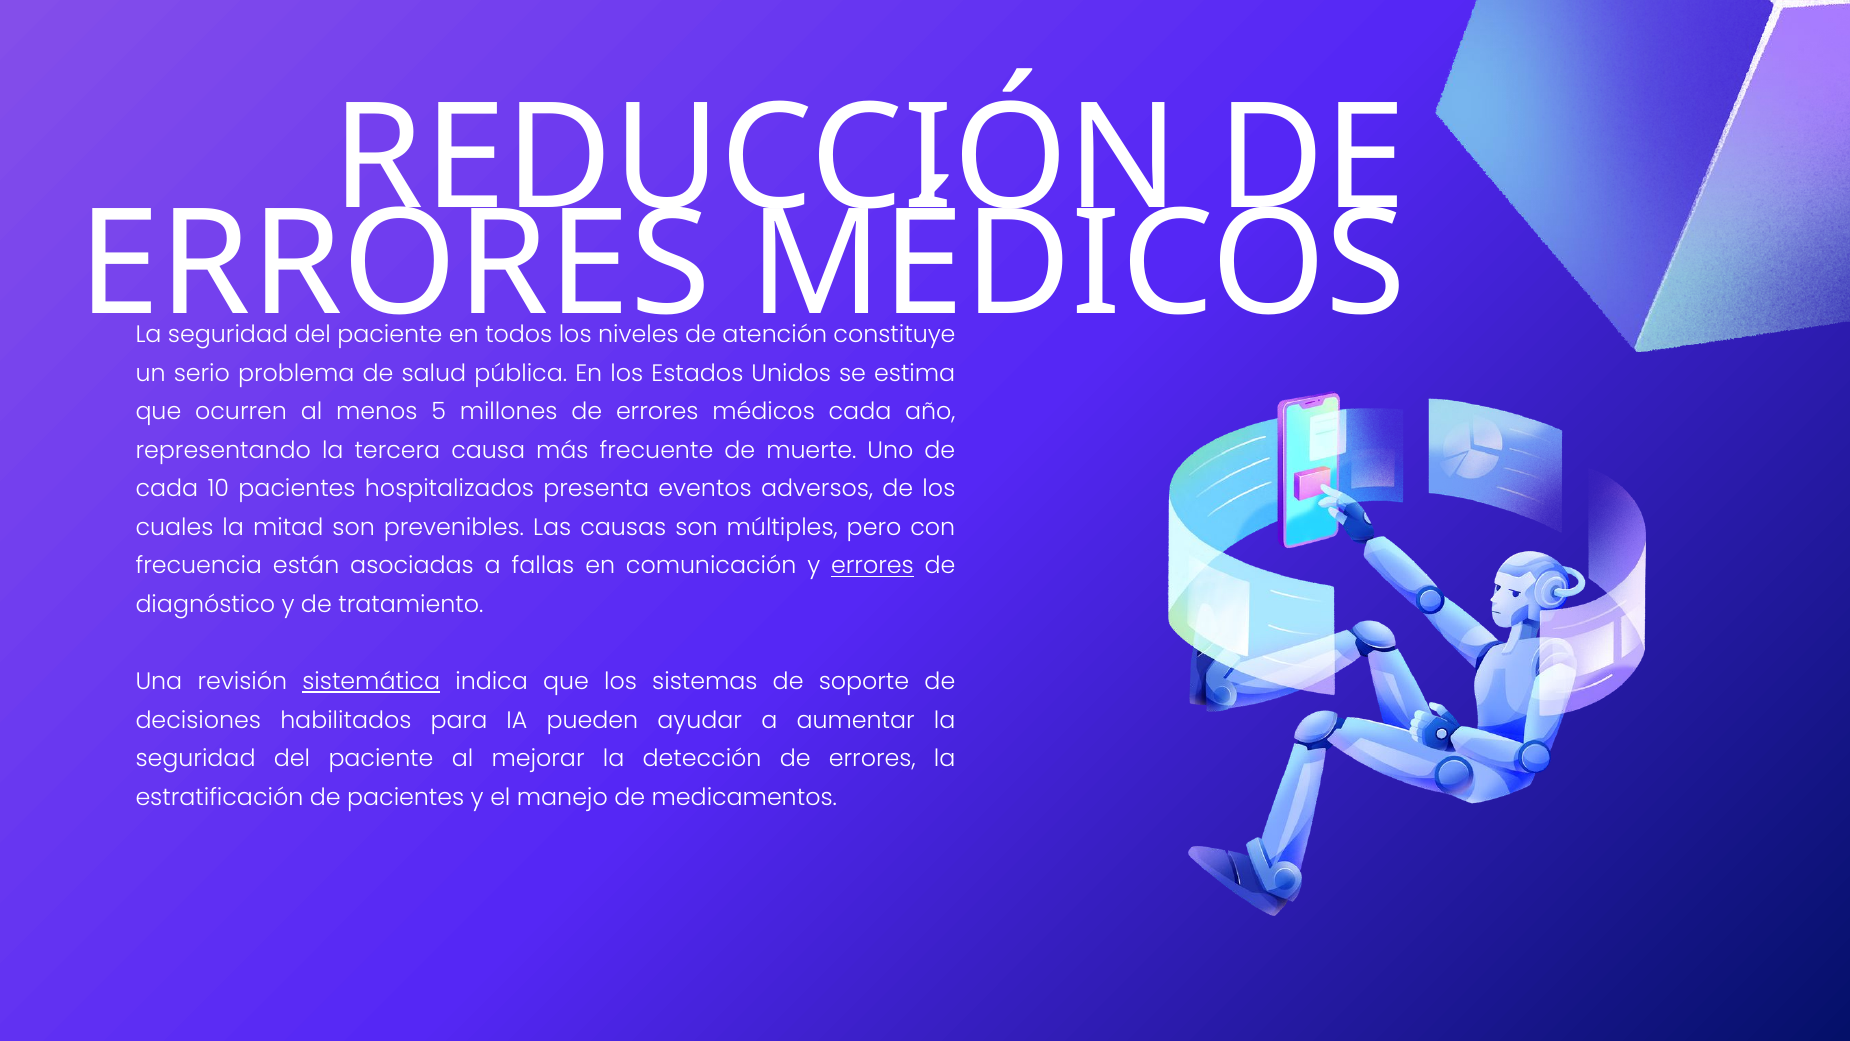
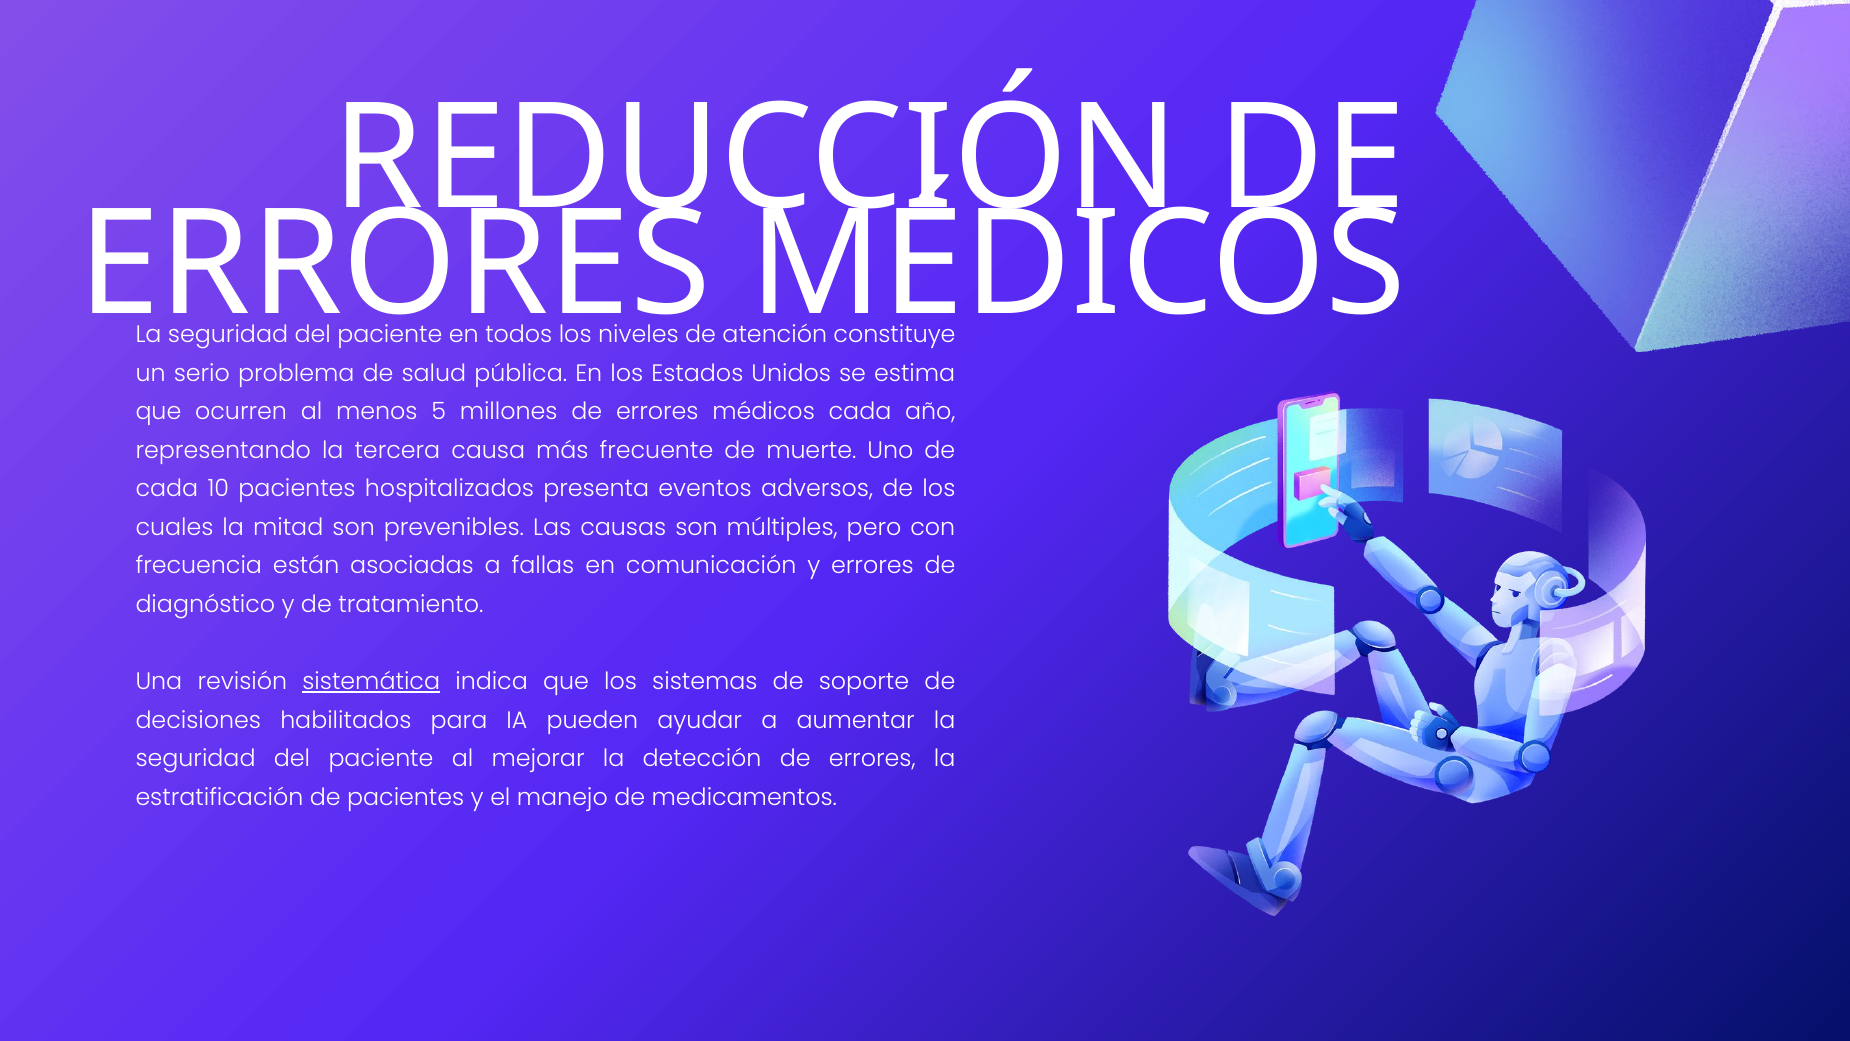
errores at (872, 566) underline: present -> none
